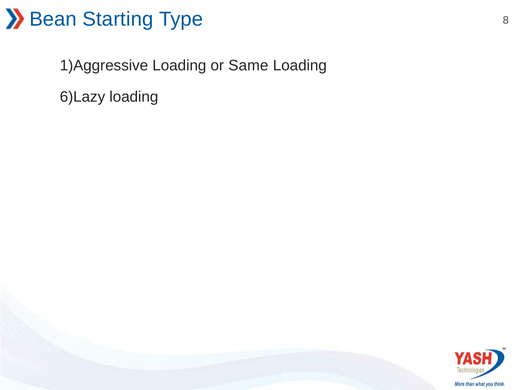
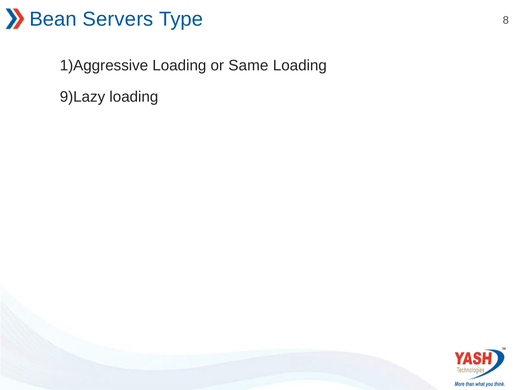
Starting: Starting -> Servers
6)Lazy: 6)Lazy -> 9)Lazy
